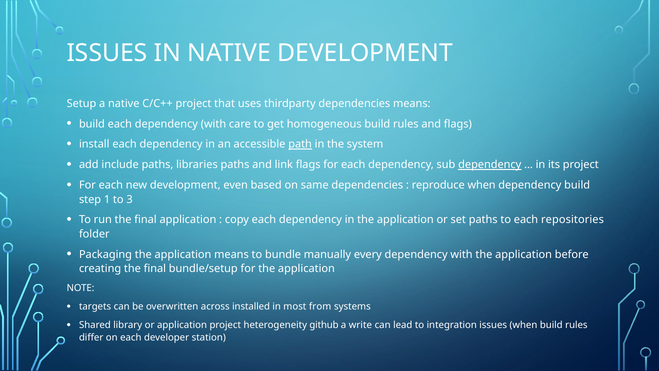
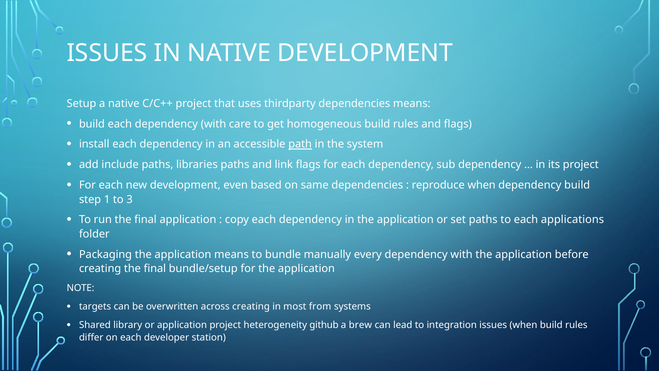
dependency at (490, 165) underline: present -> none
repositories: repositories -> applications
across installed: installed -> creating
write: write -> brew
